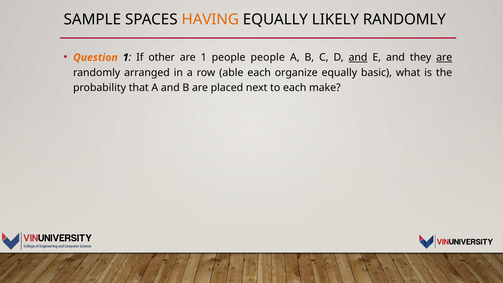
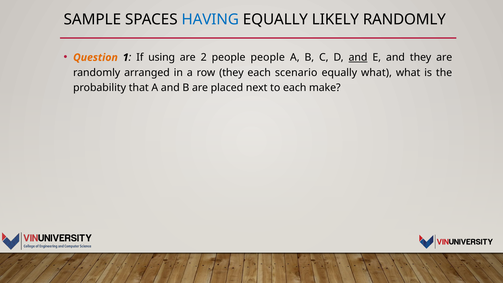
HAVING colour: orange -> blue
other: other -> using
are 1: 1 -> 2
are at (444, 57) underline: present -> none
row able: able -> they
organize: organize -> scenario
equally basic: basic -> what
